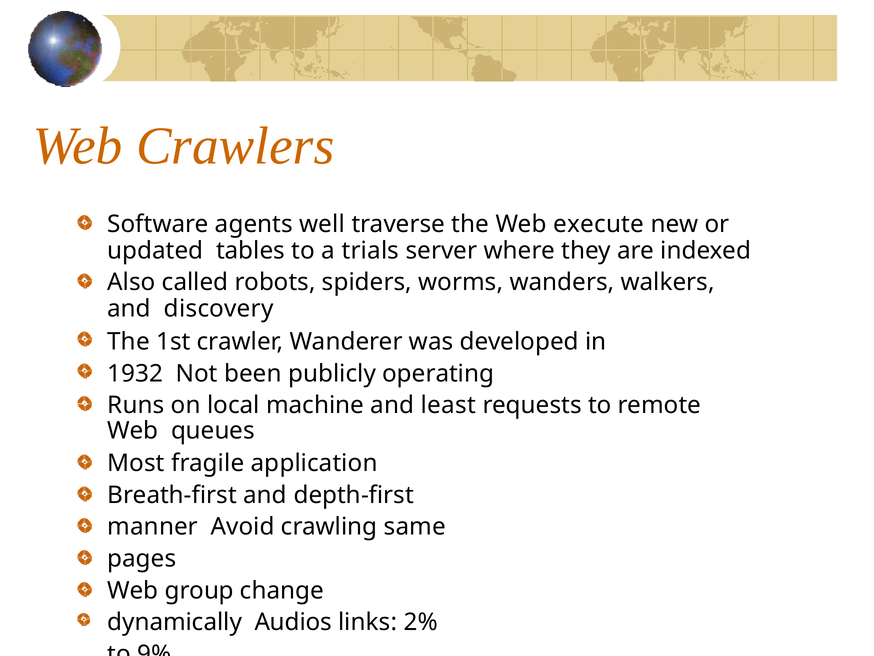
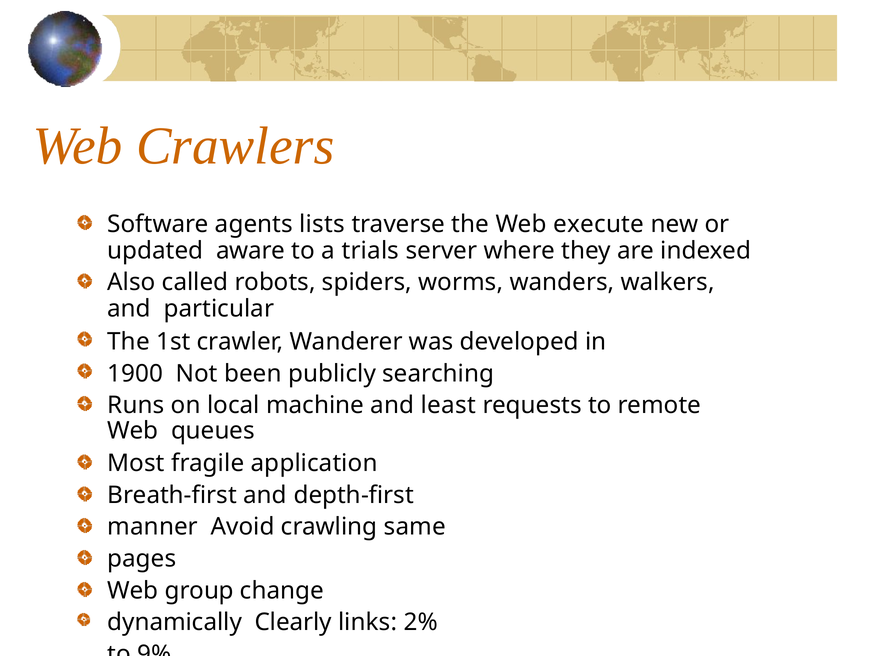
well: well -> lists
tables: tables -> aware
discovery: discovery -> particular
1932: 1932 -> 1900
operating: operating -> searching
Audios: Audios -> Clearly
